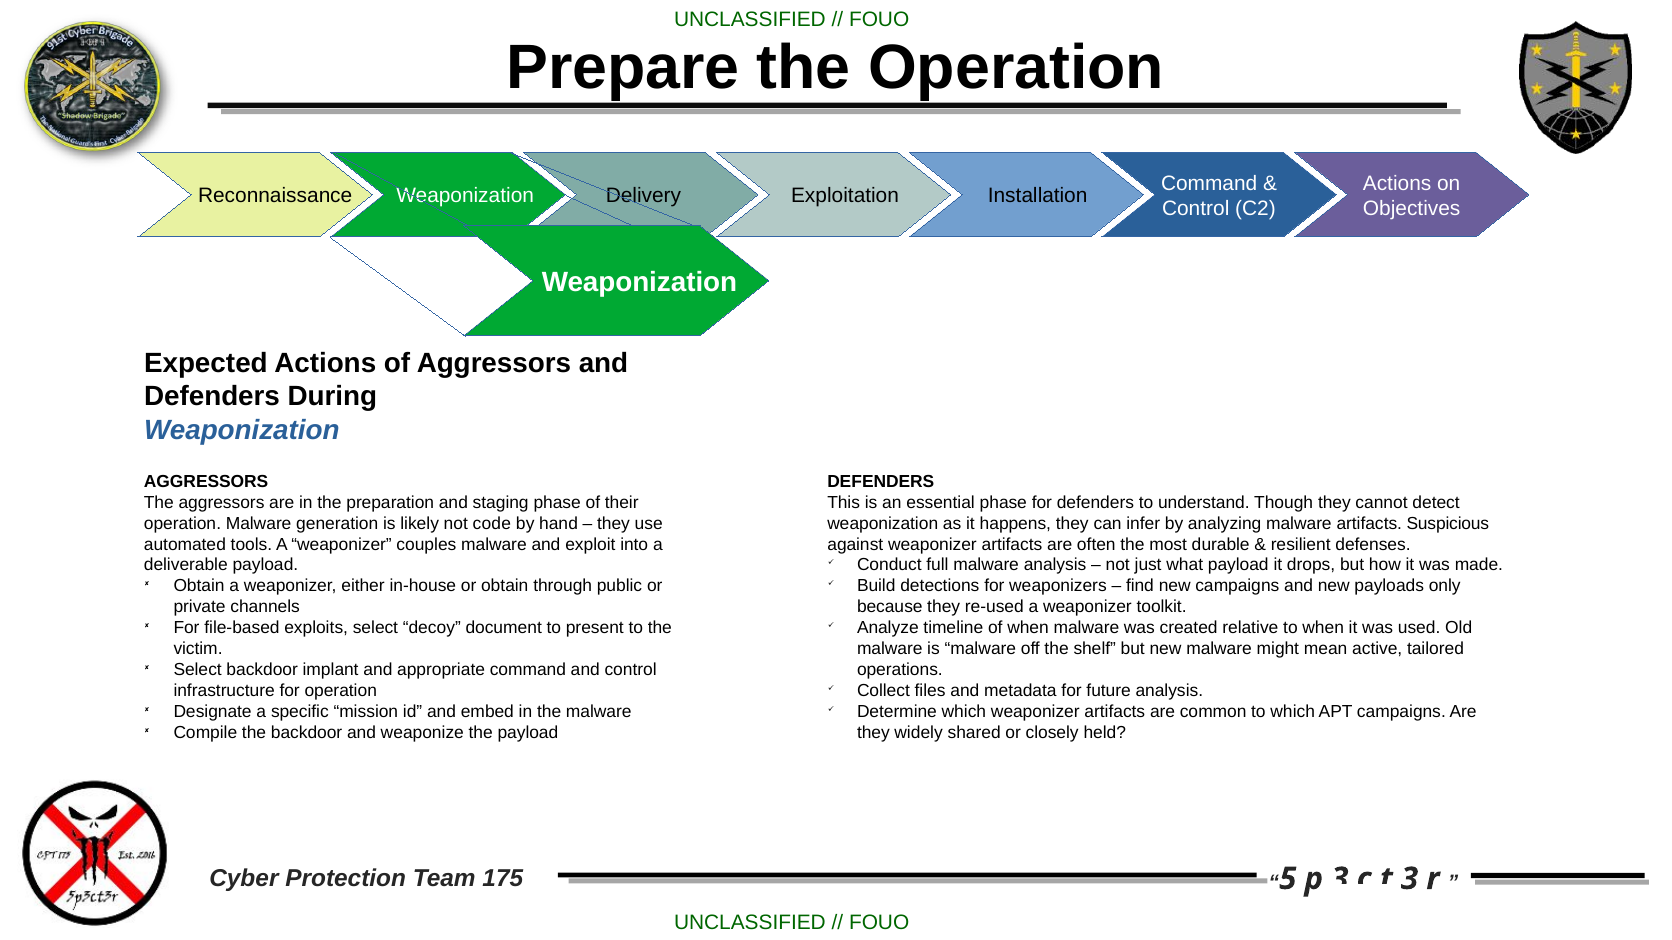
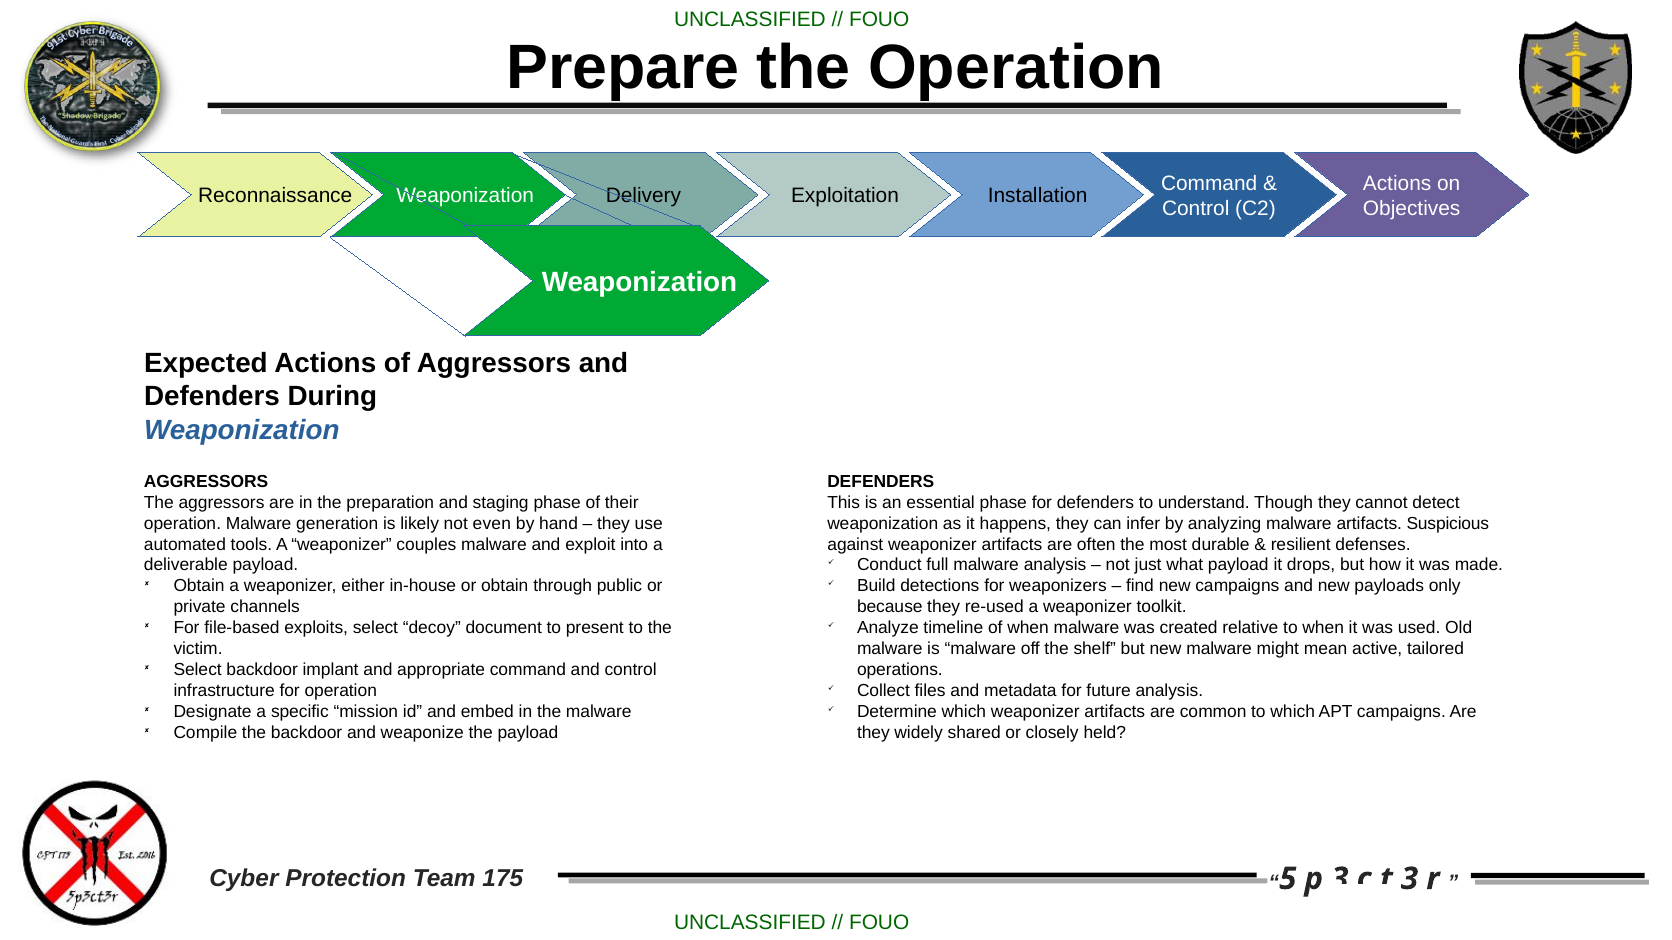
code: code -> even
